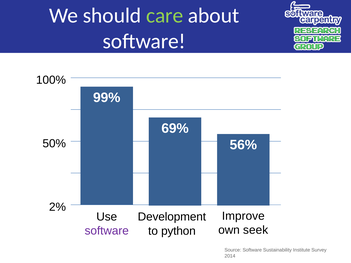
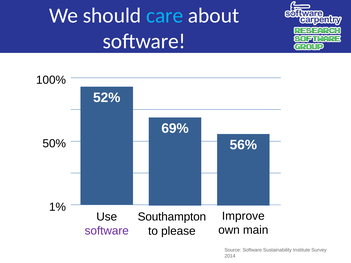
care colour: light green -> light blue
99%: 99% -> 52%
2%: 2% -> 1%
Development: Development -> Southampton
seek: seek -> main
python: python -> please
